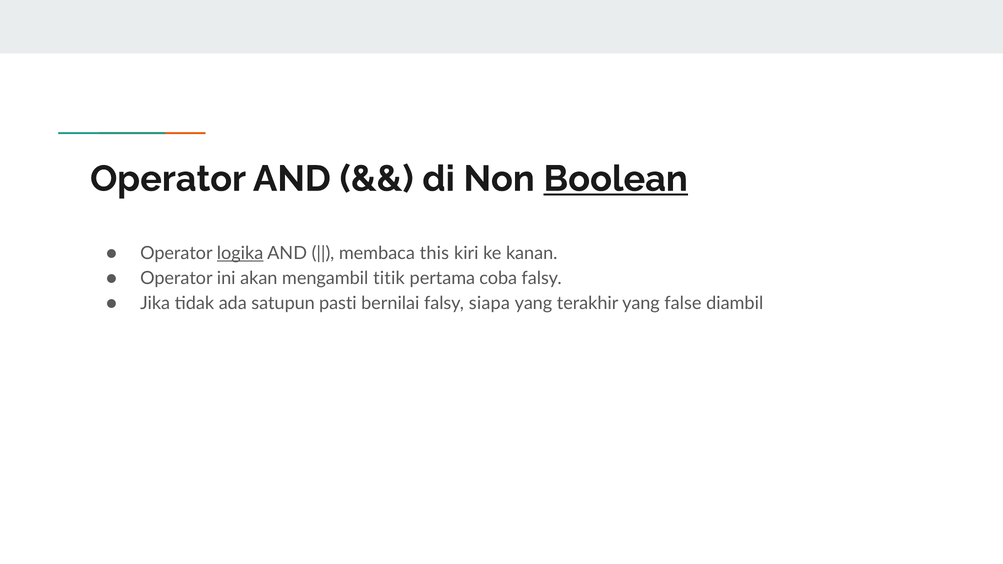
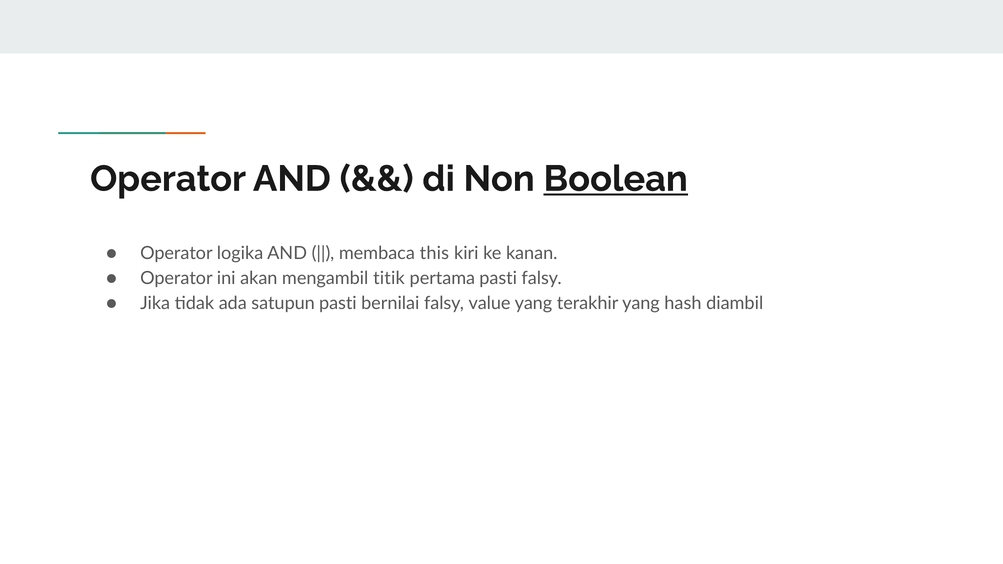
logika underline: present -> none
pertama coba: coba -> pasti
siapa: siapa -> value
false: false -> hash
